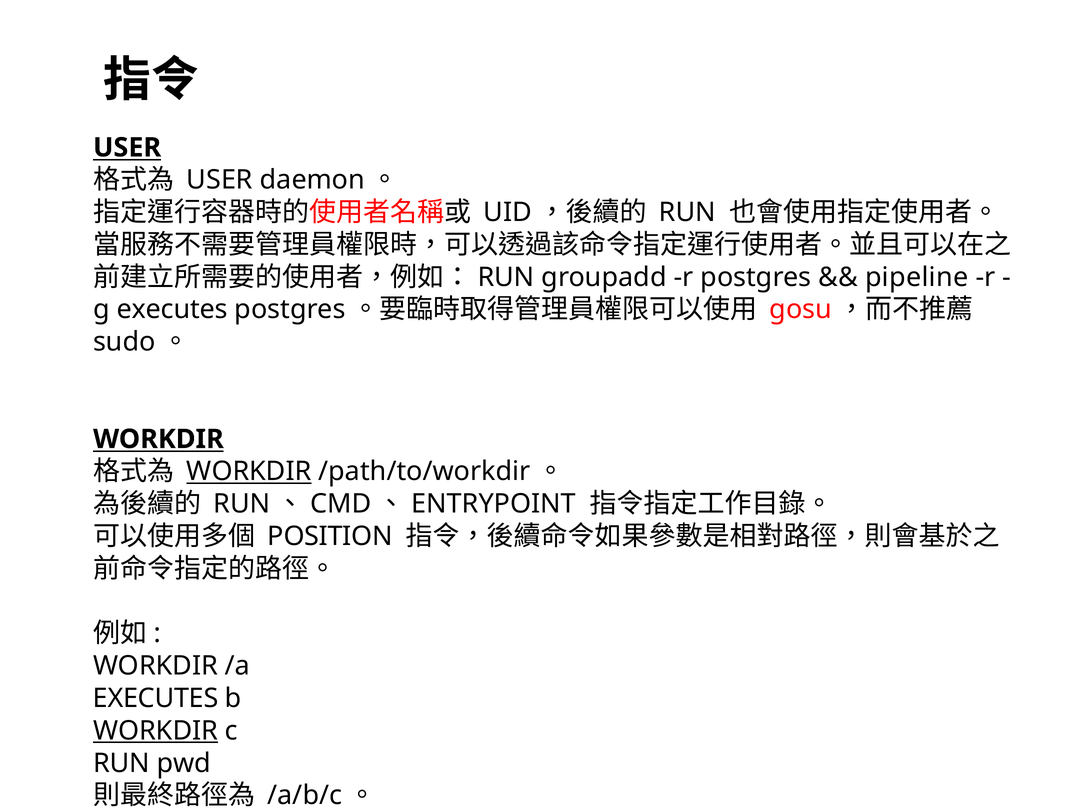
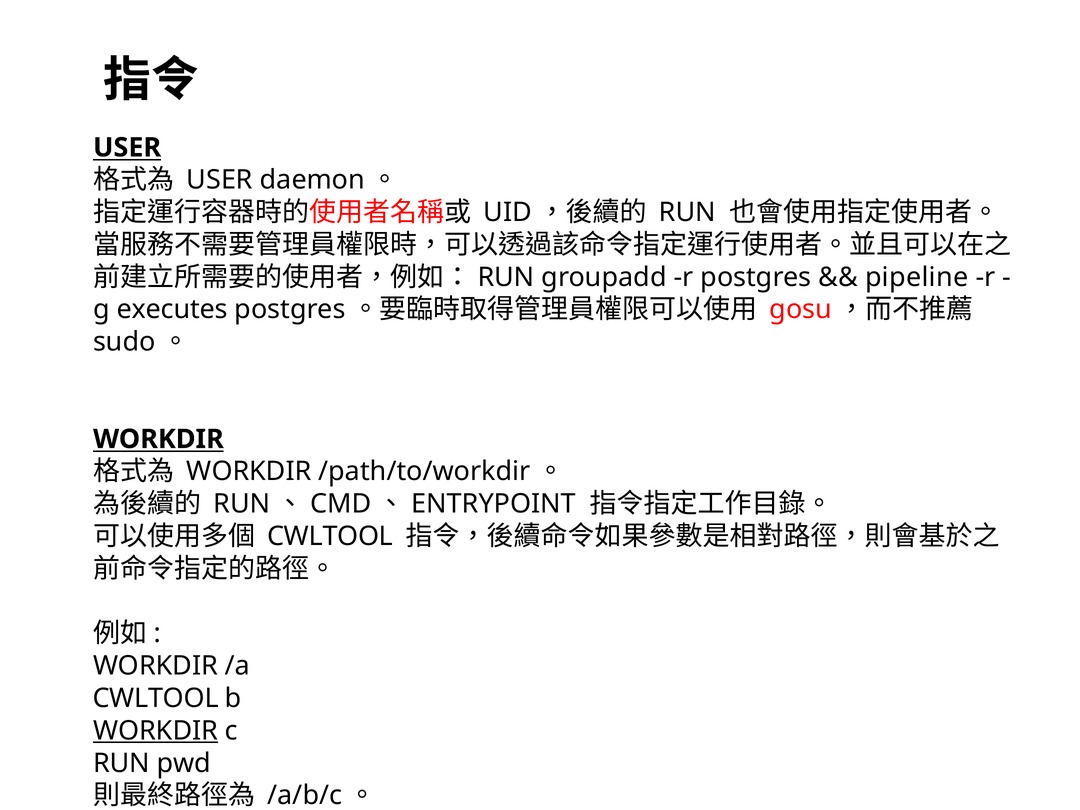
WORKDIR at (249, 472) underline: present -> none
POSITION at (330, 536): POSITION -> CWLTOOL
EXECUTES at (156, 698): EXECUTES -> CWLTOOL
